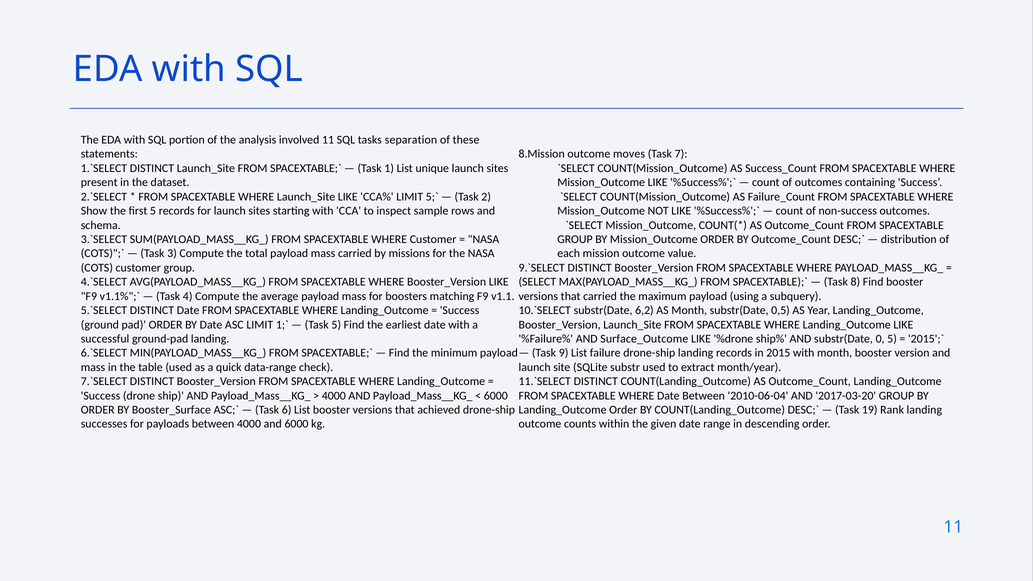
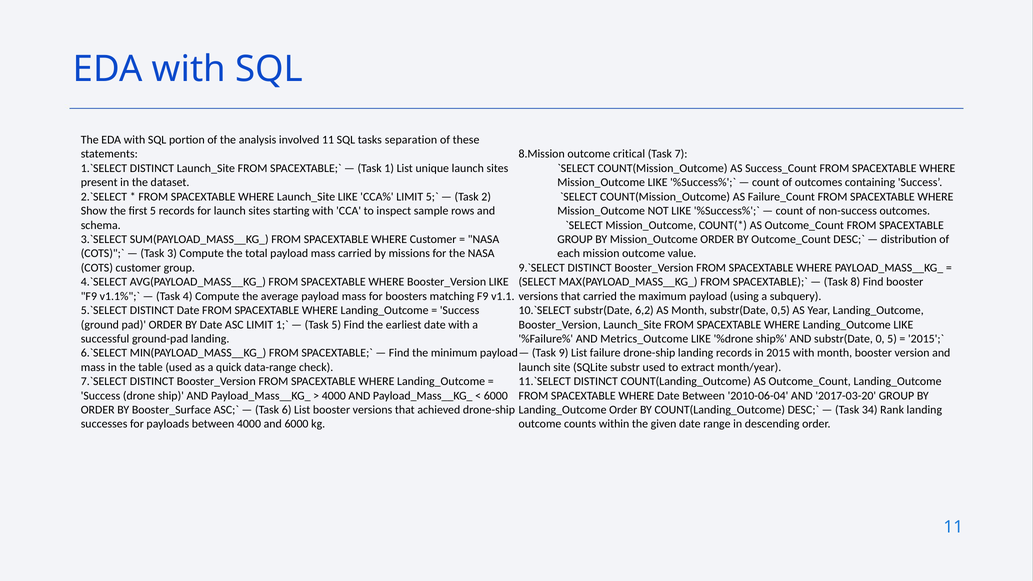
moves: moves -> critical
Surface_Outcome: Surface_Outcome -> Metrics_Outcome
19: 19 -> 34
